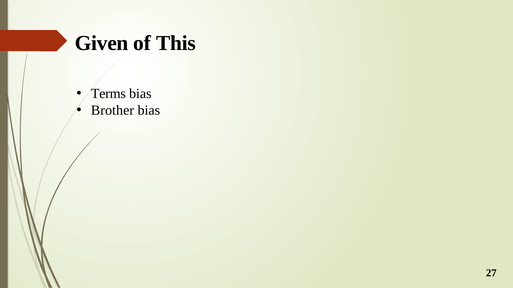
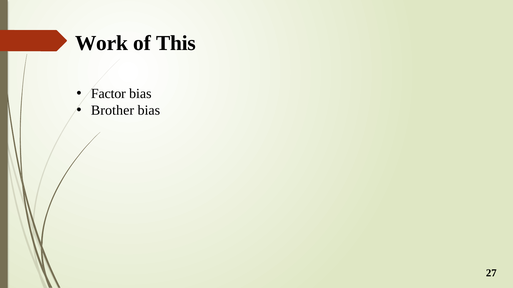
Given: Given -> Work
Terms: Terms -> Factor
